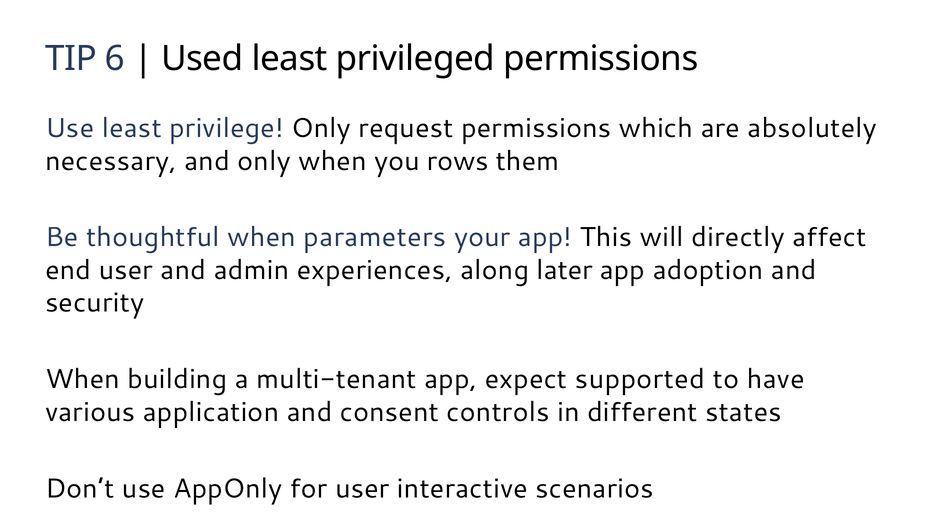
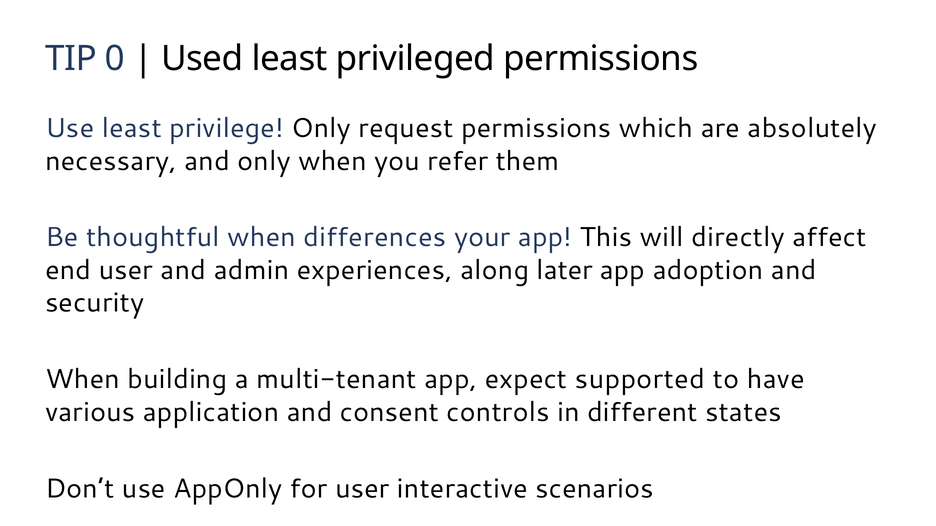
6: 6 -> 0
rows: rows -> refer
parameters: parameters -> differences
